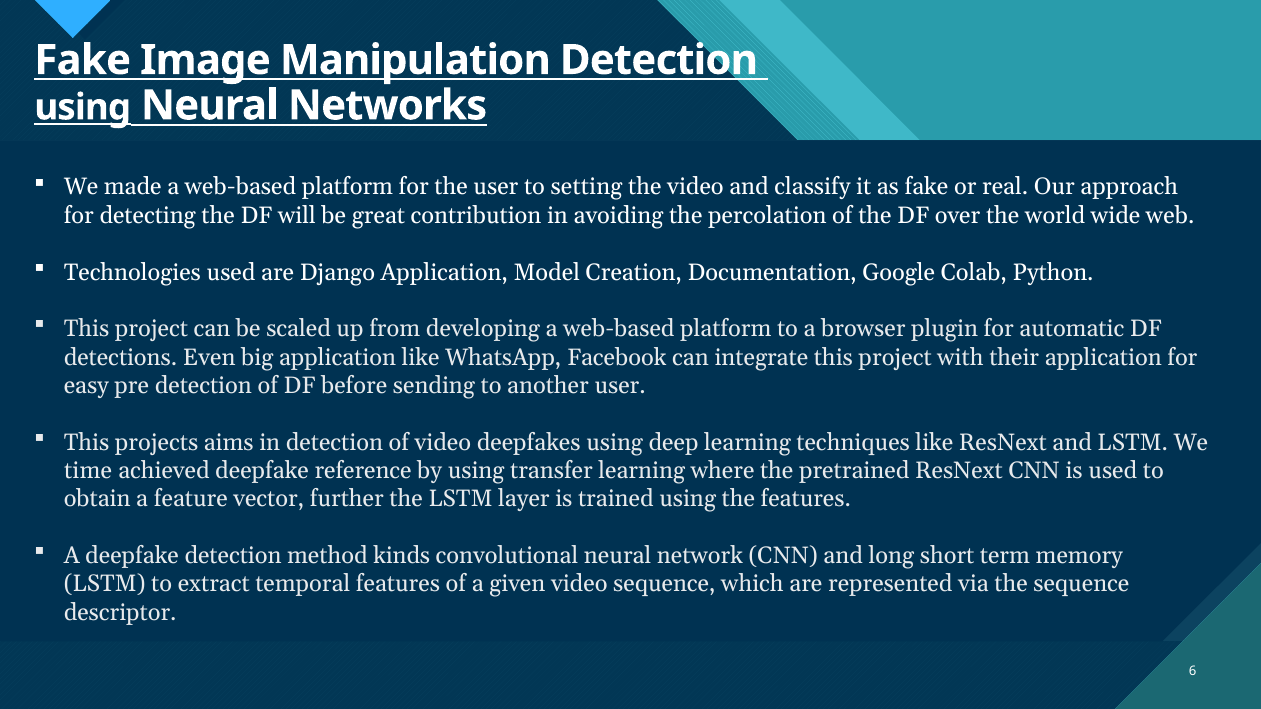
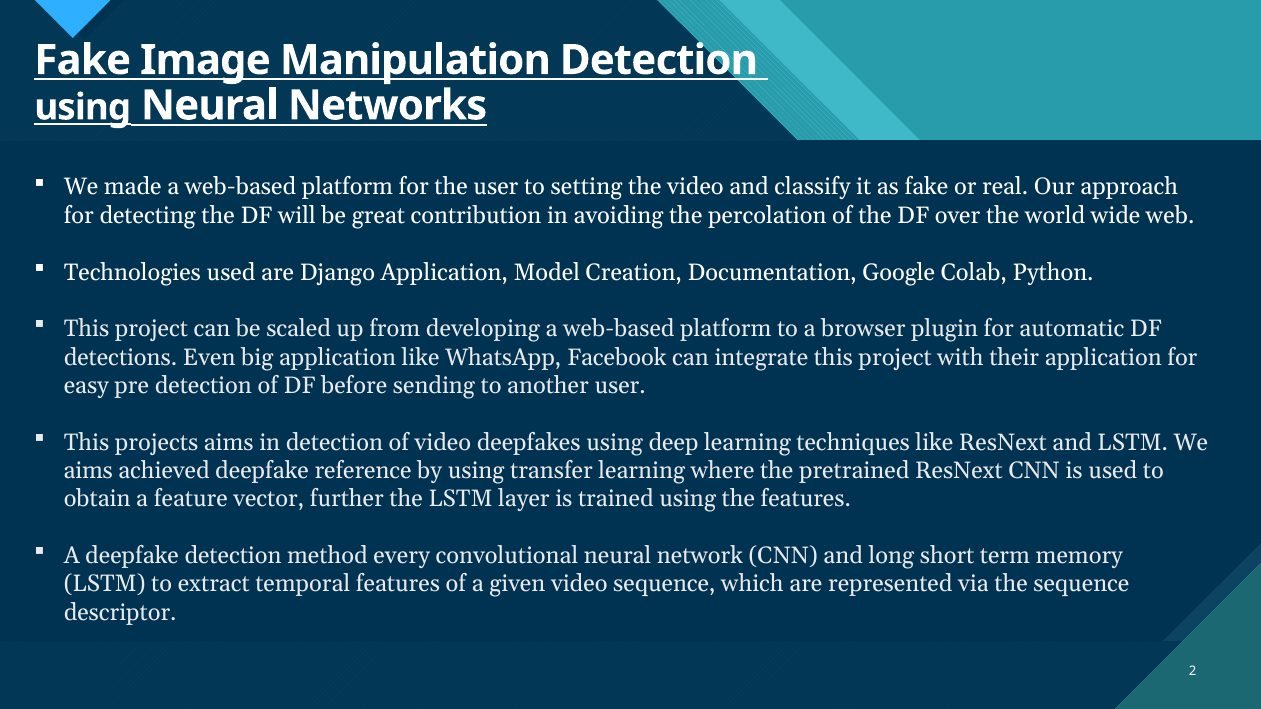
time at (88, 471): time -> aims
kinds: kinds -> every
6: 6 -> 2
